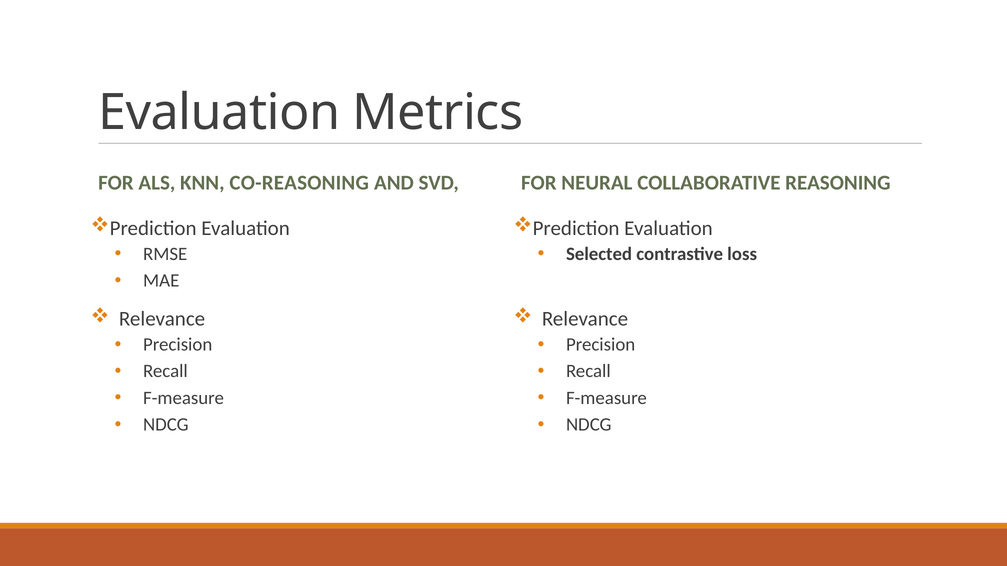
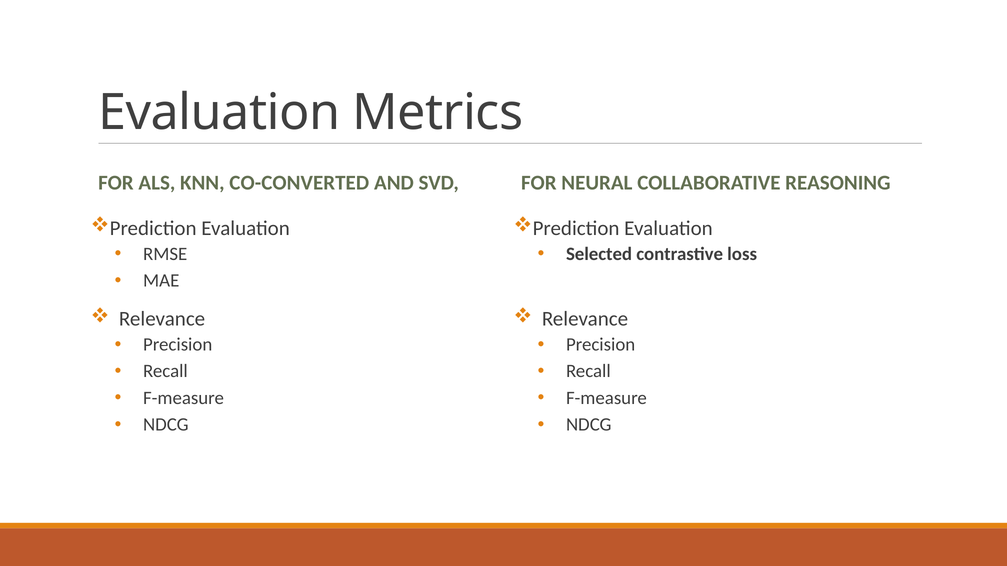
CO-REASONING: CO-REASONING -> CO-CONVERTED
